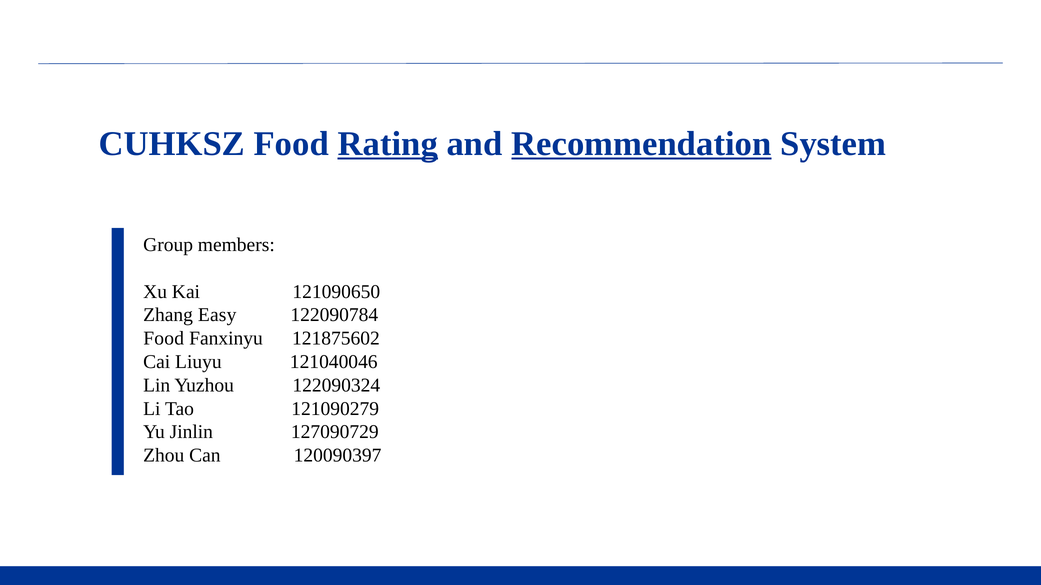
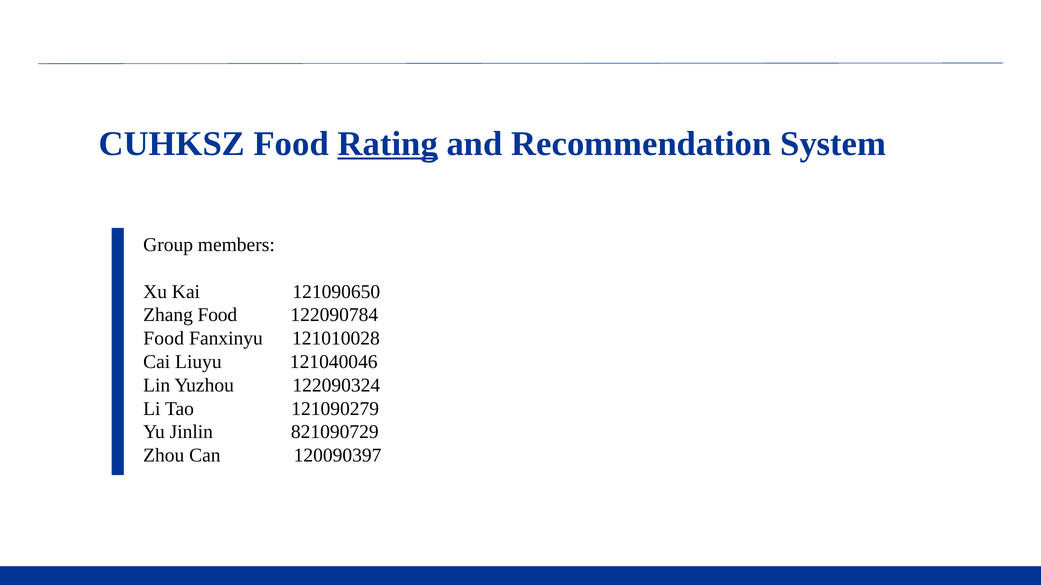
Recommendation underline: present -> none
Zhang Easy: Easy -> Food
121875602: 121875602 -> 121010028
127090729: 127090729 -> 821090729
